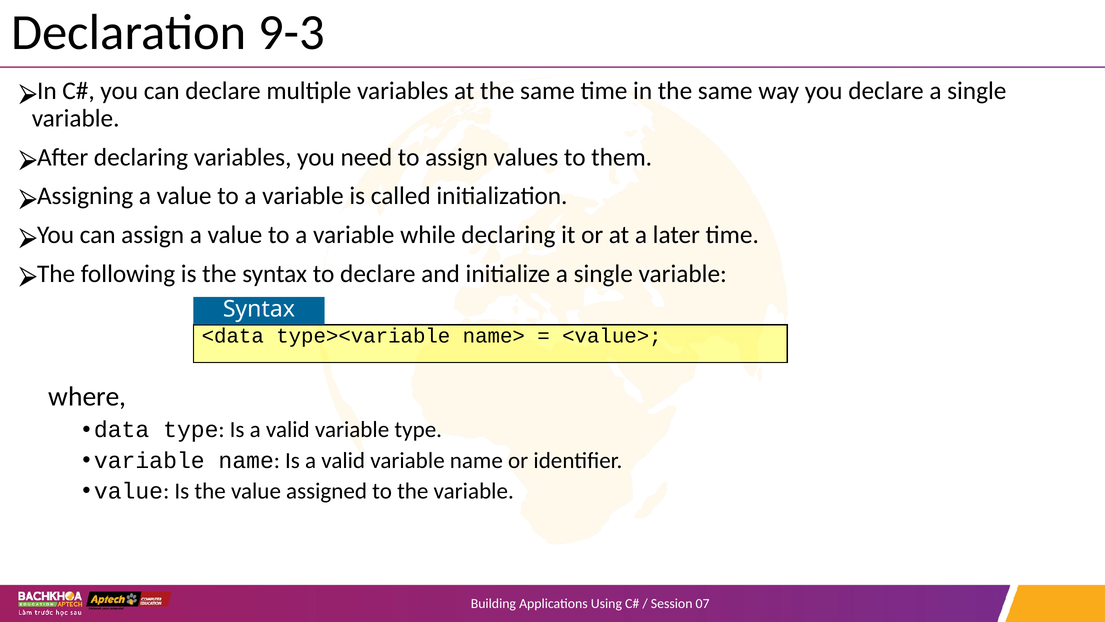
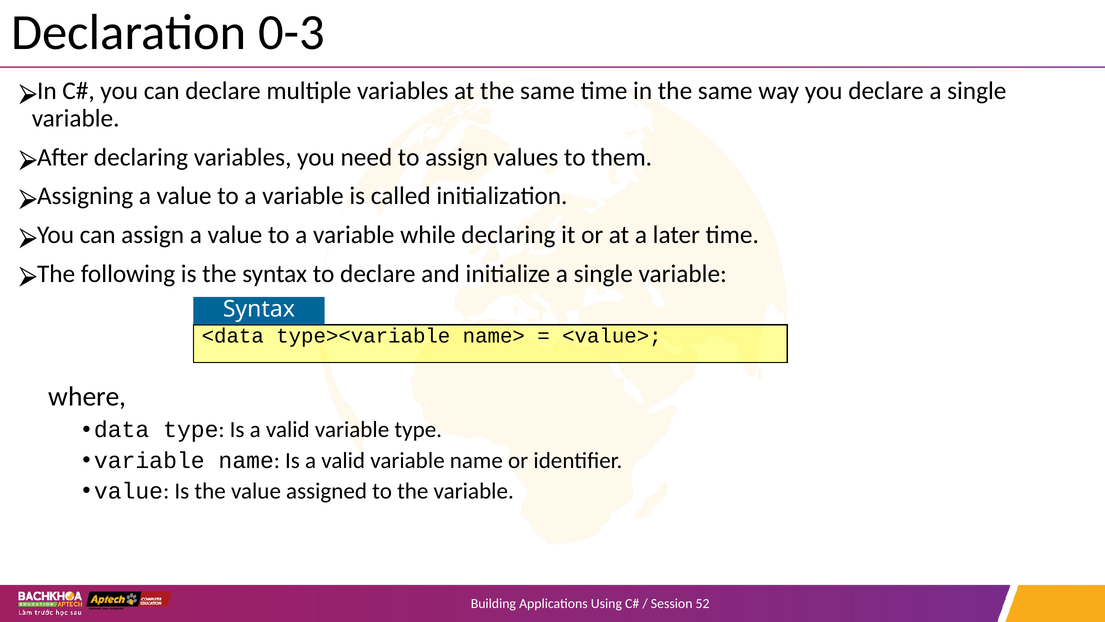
9-3: 9-3 -> 0-3
07: 07 -> 52
